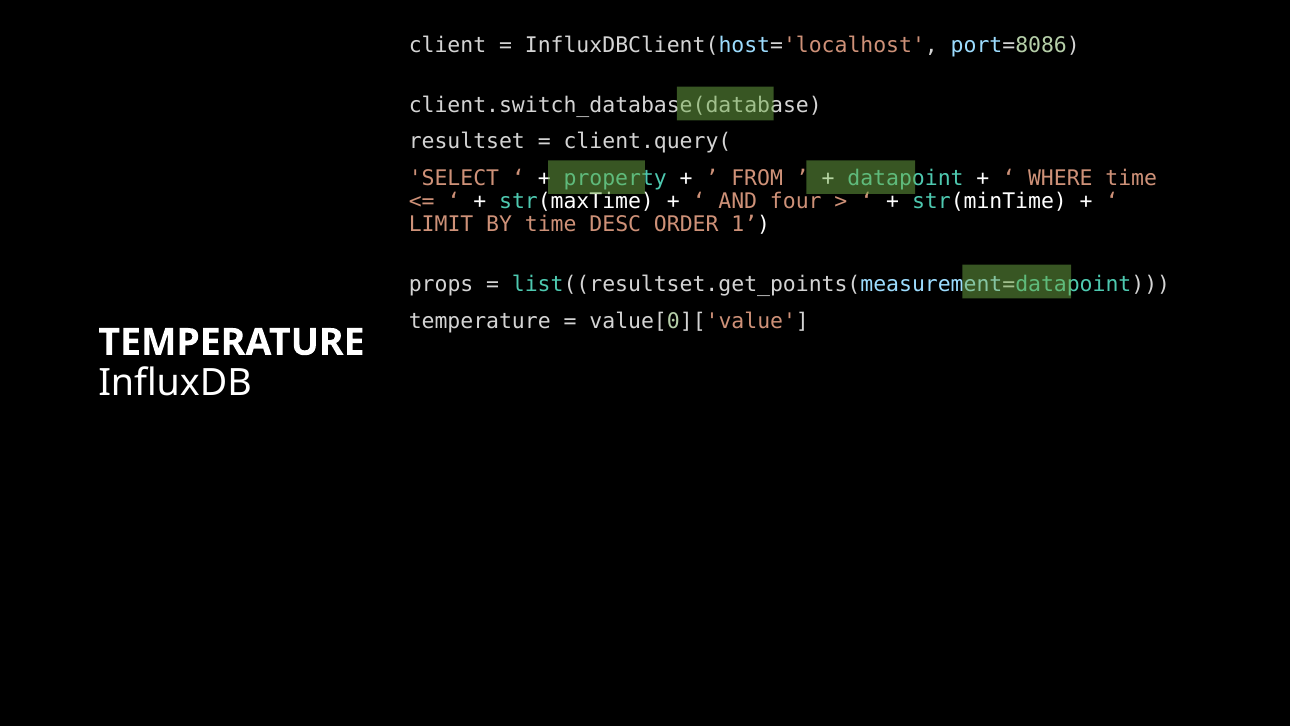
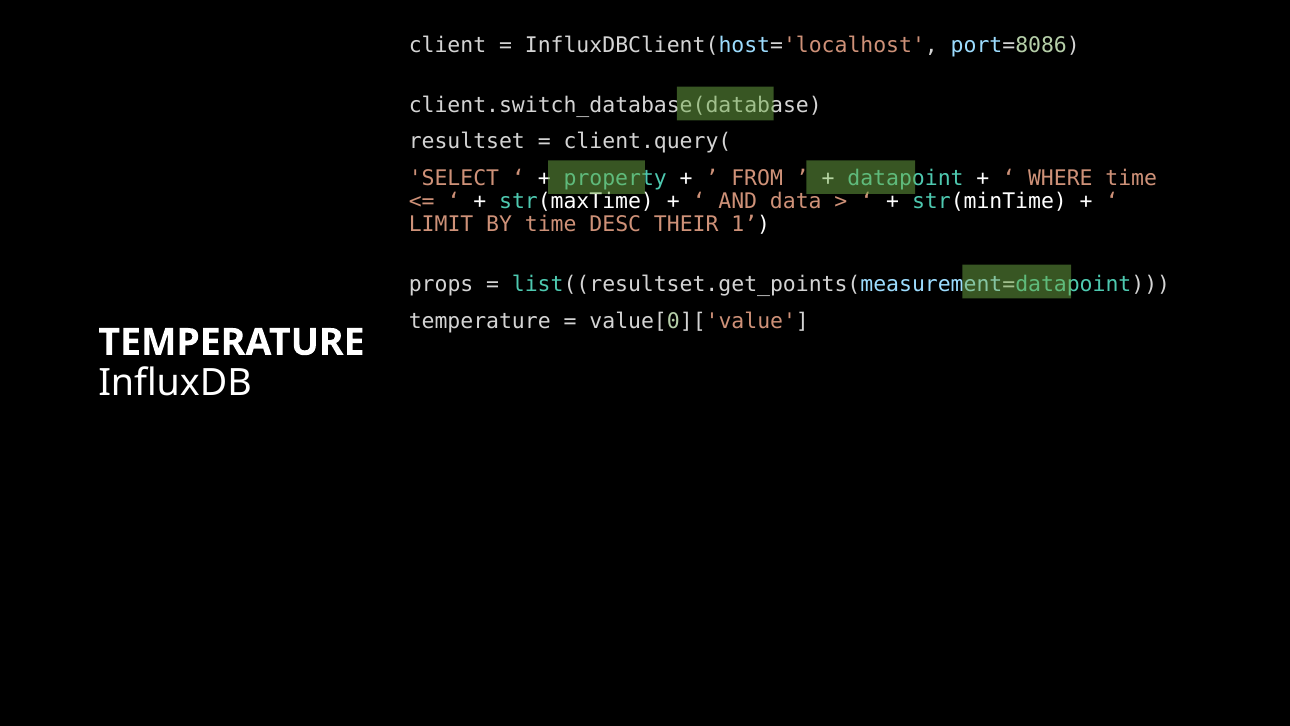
four: four -> data
ORDER: ORDER -> THEIR
